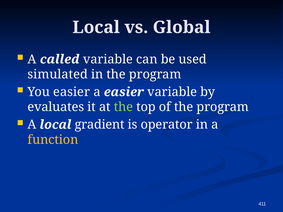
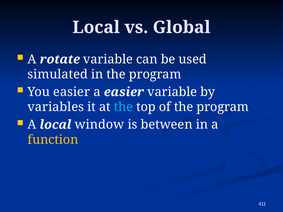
called: called -> rotate
evaluates: evaluates -> variables
the at (123, 107) colour: light green -> light blue
gradient: gradient -> window
operator: operator -> between
